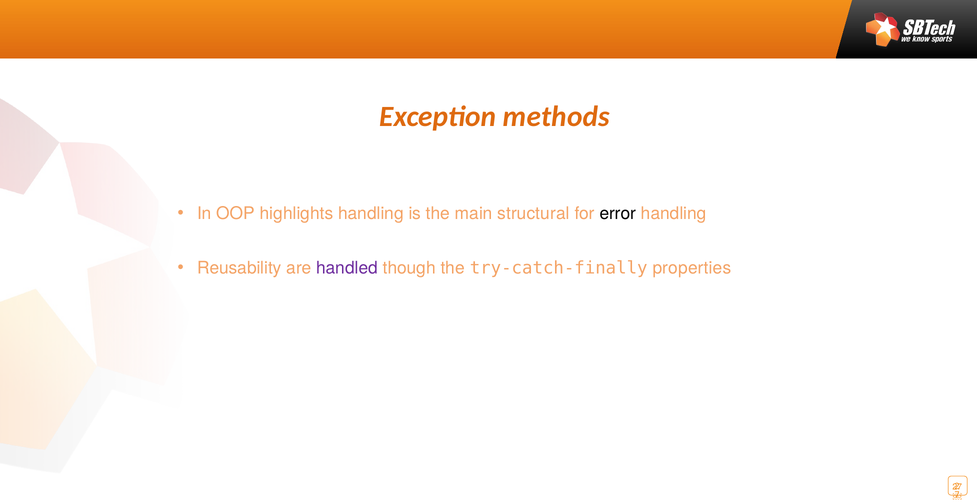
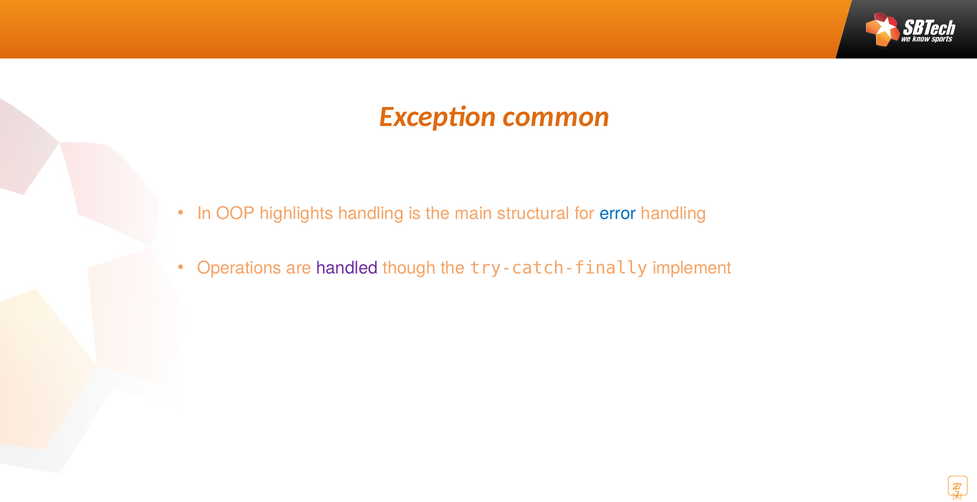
methods: methods -> common
error colour: black -> blue
Reusability: Reusability -> Operations
properties: properties -> implement
